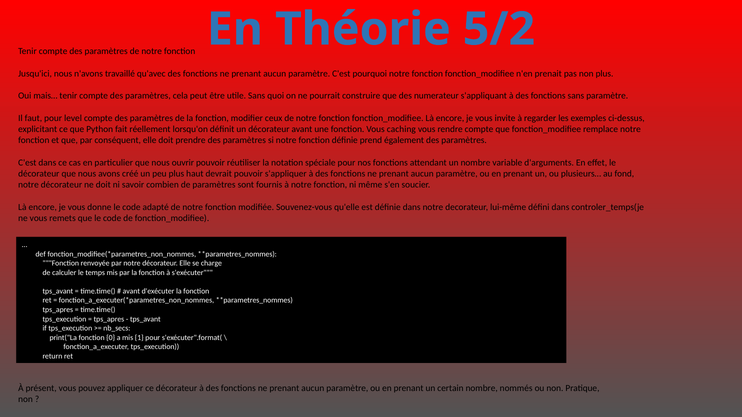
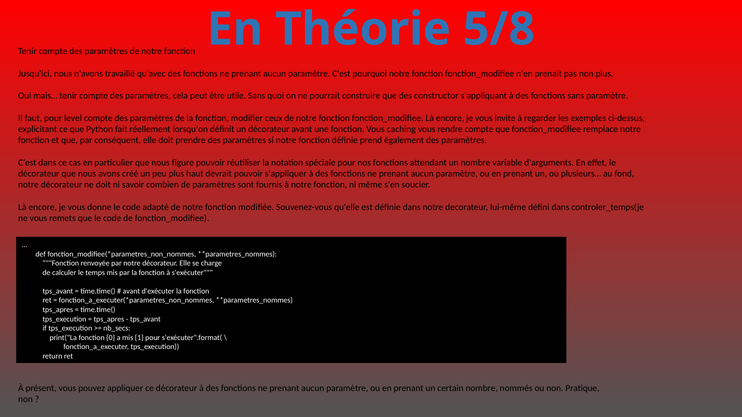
5/2: 5/2 -> 5/8
numerateur: numerateur -> constructor
ouvrir: ouvrir -> figure
